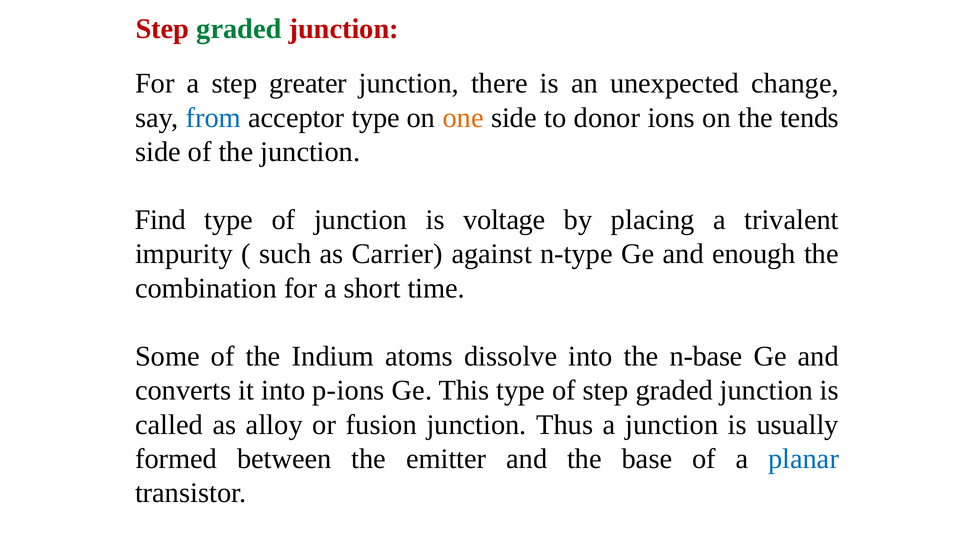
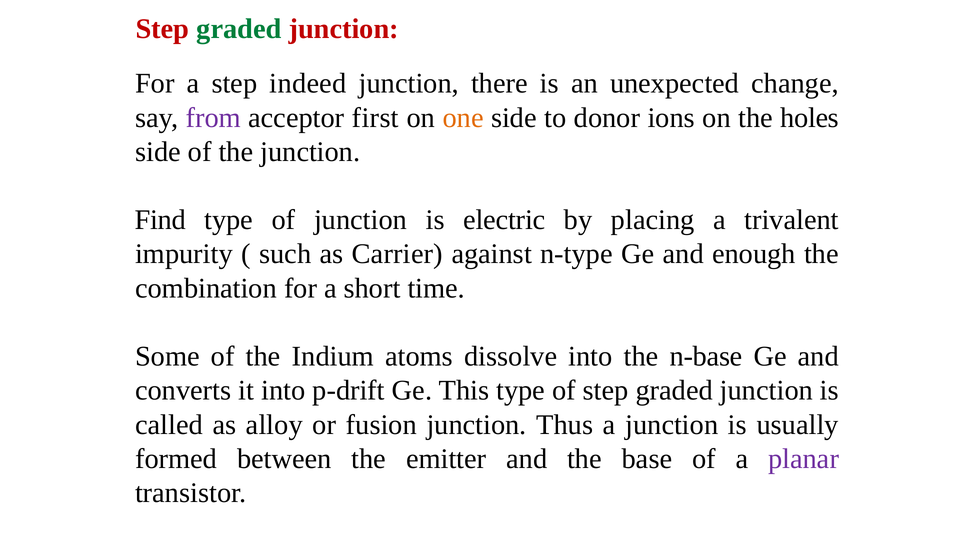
greater: greater -> indeed
from colour: blue -> purple
acceptor type: type -> first
tends: tends -> holes
voltage: voltage -> electric
p-ions: p-ions -> p-drift
planar colour: blue -> purple
